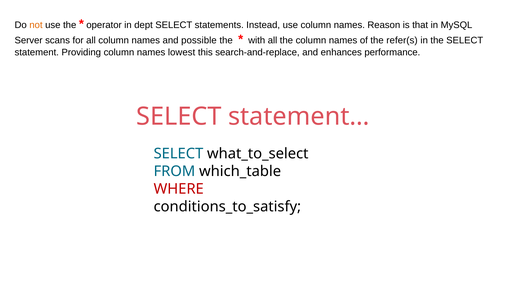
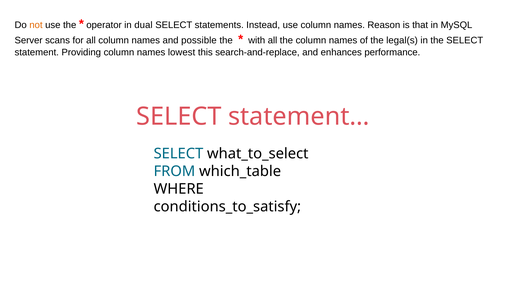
dept: dept -> dual
refer(s: refer(s -> legal(s
WHERE colour: red -> black
